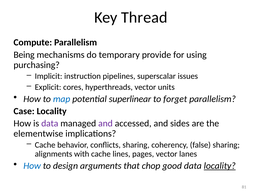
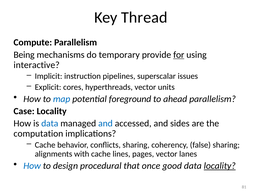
for underline: none -> present
purchasing: purchasing -> interactive
superlinear: superlinear -> foreground
forget: forget -> ahead
data at (50, 124) colour: purple -> blue
and at (105, 124) colour: purple -> blue
elementwise: elementwise -> computation
arguments: arguments -> procedural
chop: chop -> once
